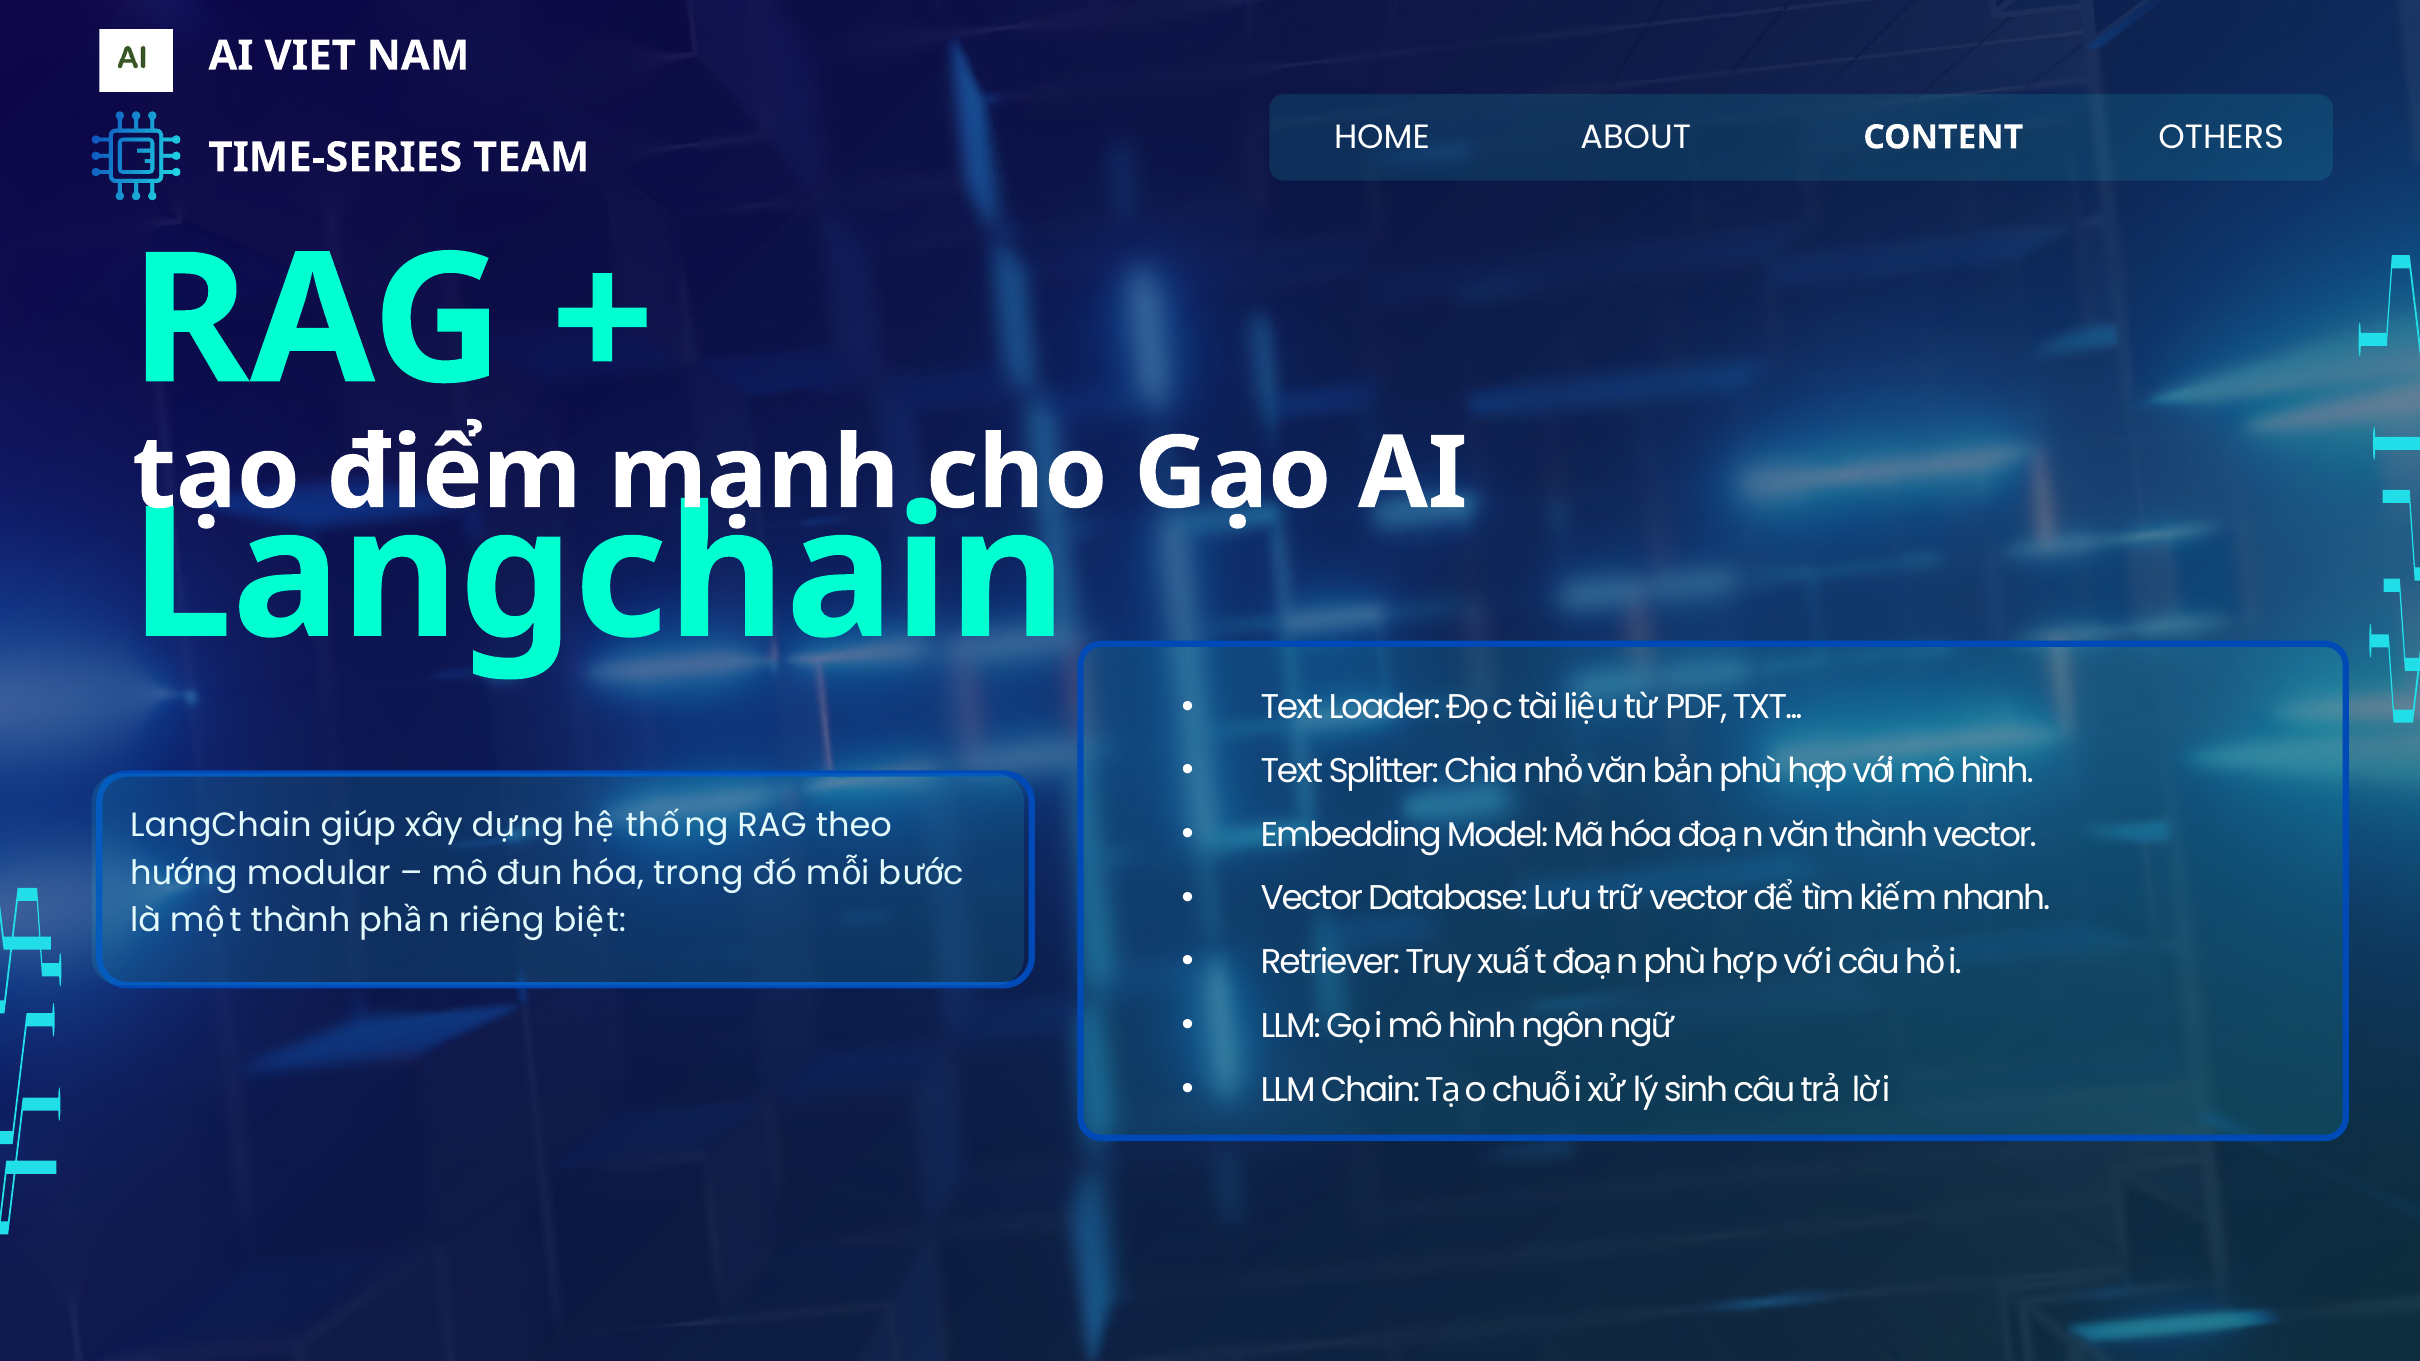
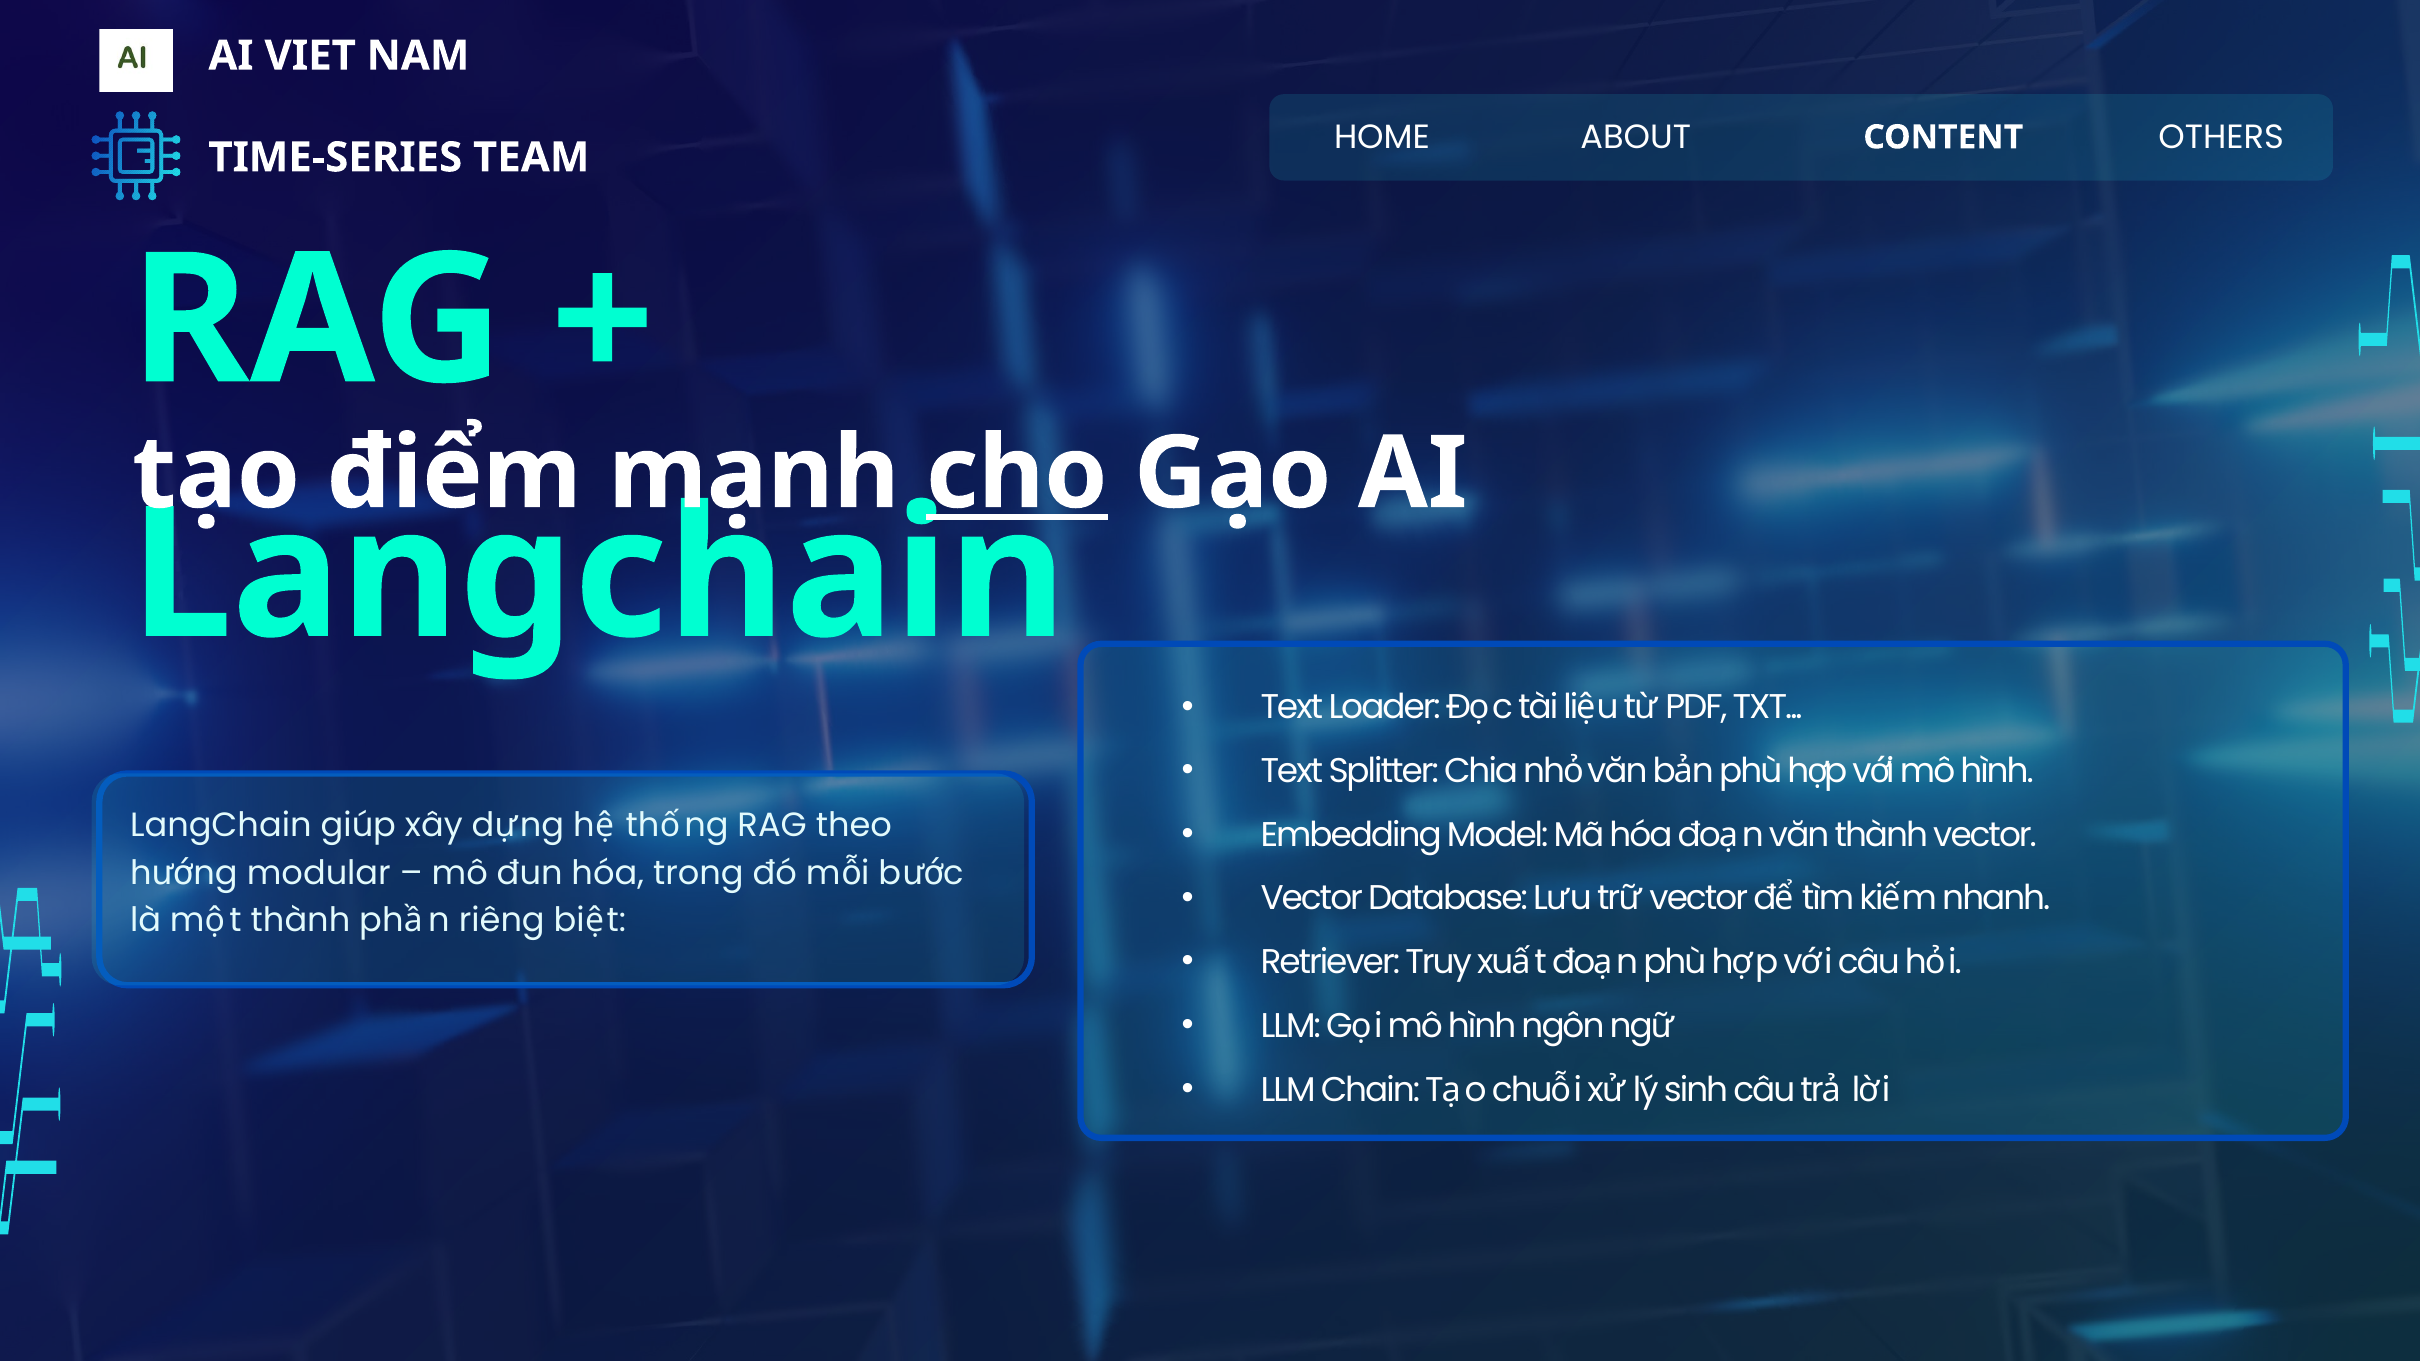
cho underline: none -> present
